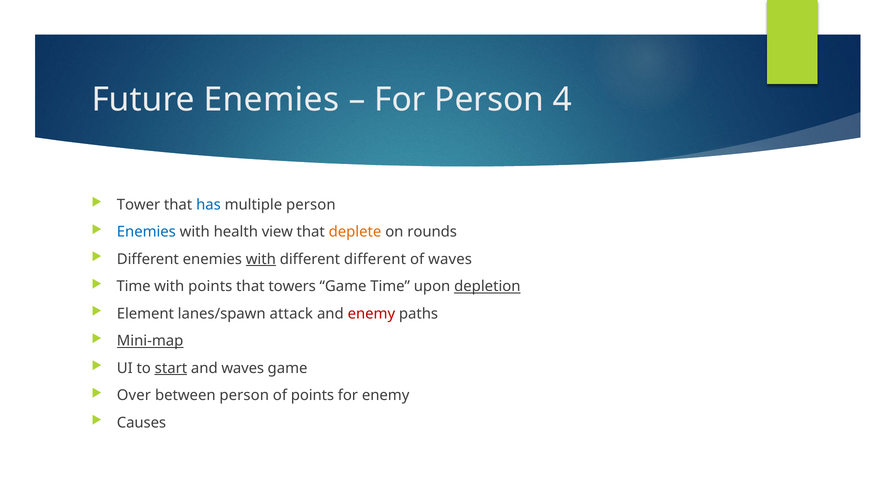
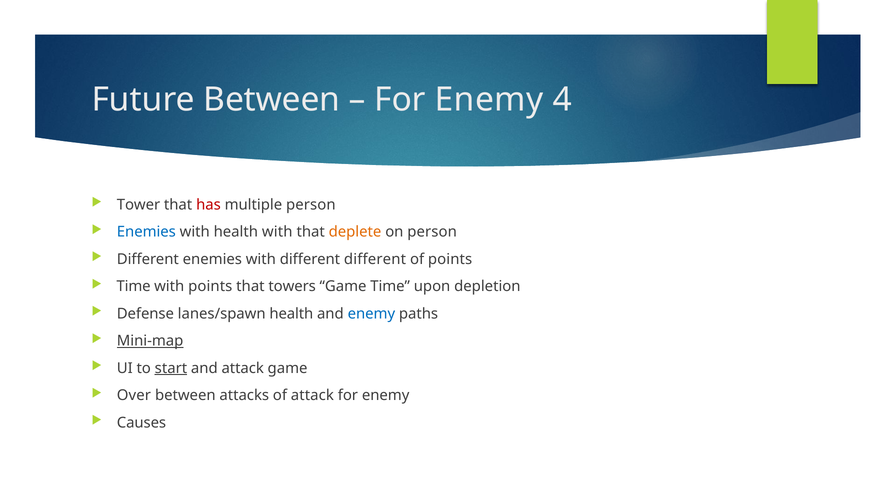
Future Enemies: Enemies -> Between
Person at (489, 100): Person -> Enemy
has colour: blue -> red
health view: view -> with
on rounds: rounds -> person
with at (261, 259) underline: present -> none
of waves: waves -> points
depletion underline: present -> none
Element: Element -> Defense
lanes/spawn attack: attack -> health
enemy at (371, 314) colour: red -> blue
and waves: waves -> attack
between person: person -> attacks
of points: points -> attack
